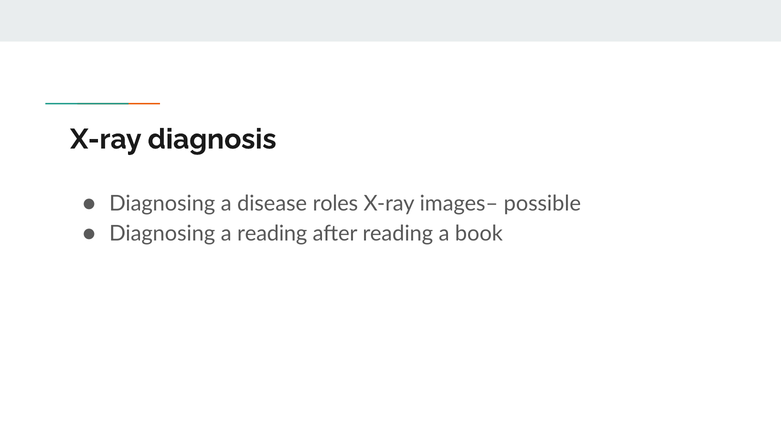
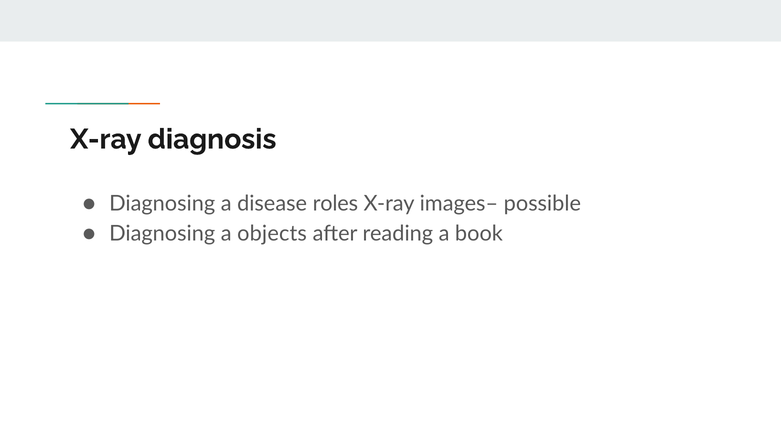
a reading: reading -> objects
